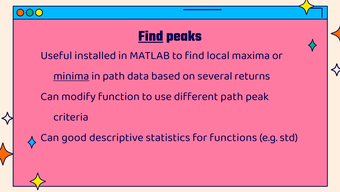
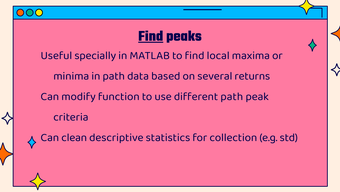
installed: installed -> specially
minima underline: present -> none
good: good -> clean
functions: functions -> collection
